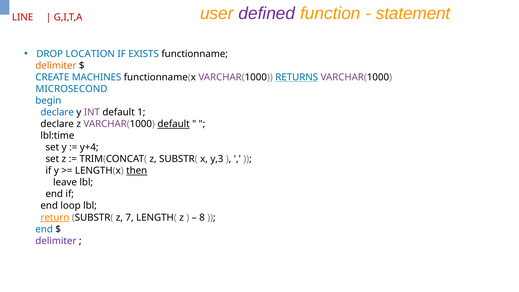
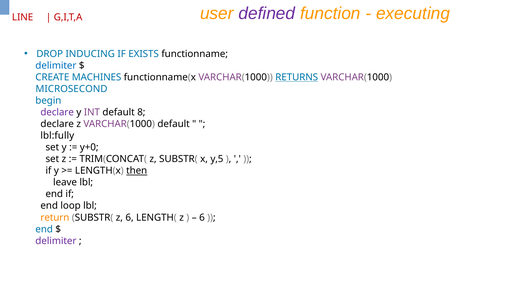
statement: statement -> executing
LOCATION: LOCATION -> INDUCING
delimiter at (56, 66) colour: orange -> blue
declare at (57, 112) colour: blue -> purple
1: 1 -> 8
default at (174, 124) underline: present -> none
lbl:time: lbl:time -> lbl:fully
y+4: y+4 -> y+0
y,3: y,3 -> y,5
return underline: present -> none
z 7: 7 -> 6
8 at (202, 217): 8 -> 6
